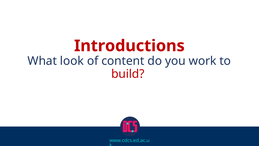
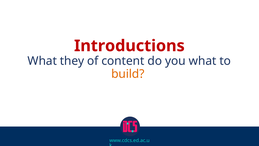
look: look -> they
you work: work -> what
build colour: red -> orange
